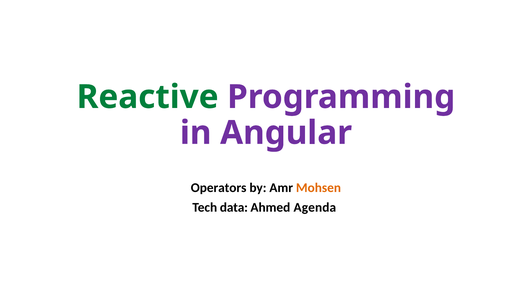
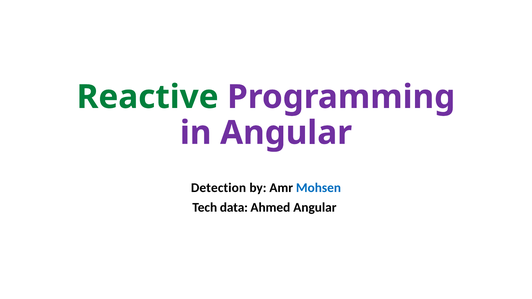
Operators: Operators -> Detection
Mohsen colour: orange -> blue
Ahmed Agenda: Agenda -> Angular
